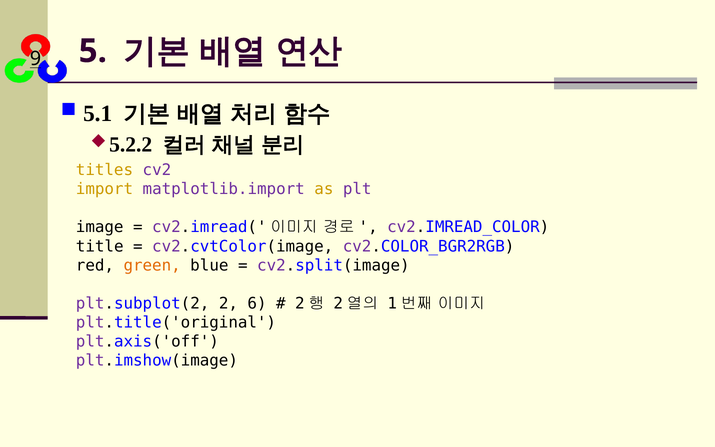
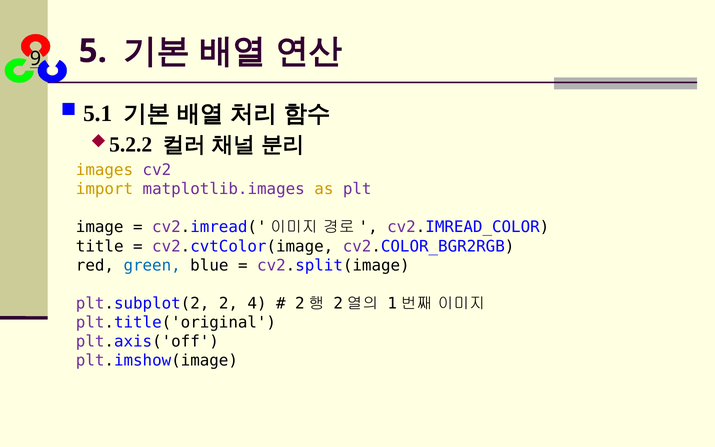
titles: titles -> images
matplotlib.import: matplotlib.import -> matplotlib.images
green colour: orange -> blue
6: 6 -> 4
